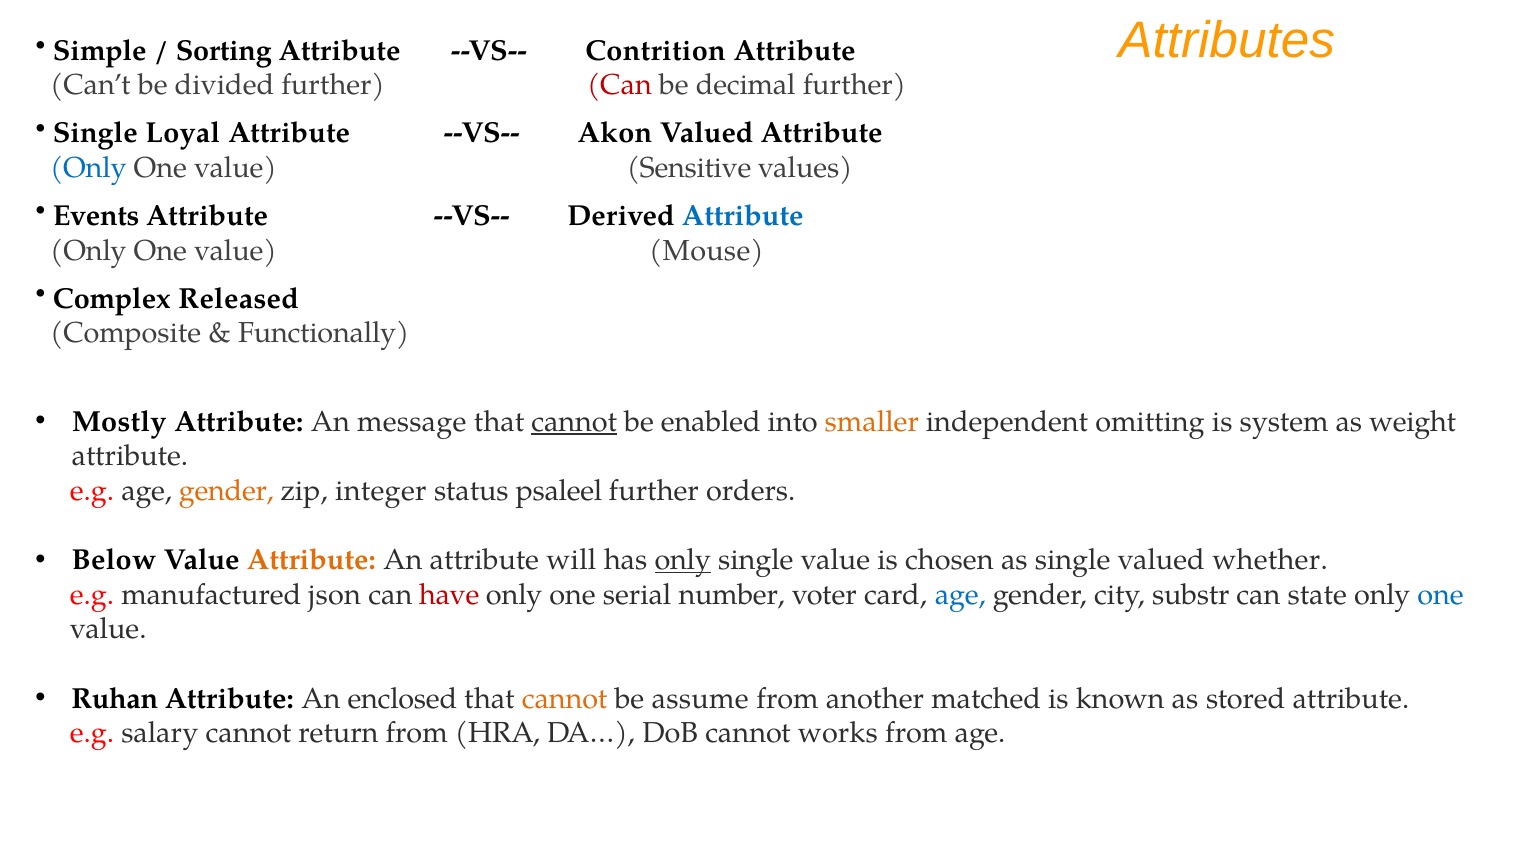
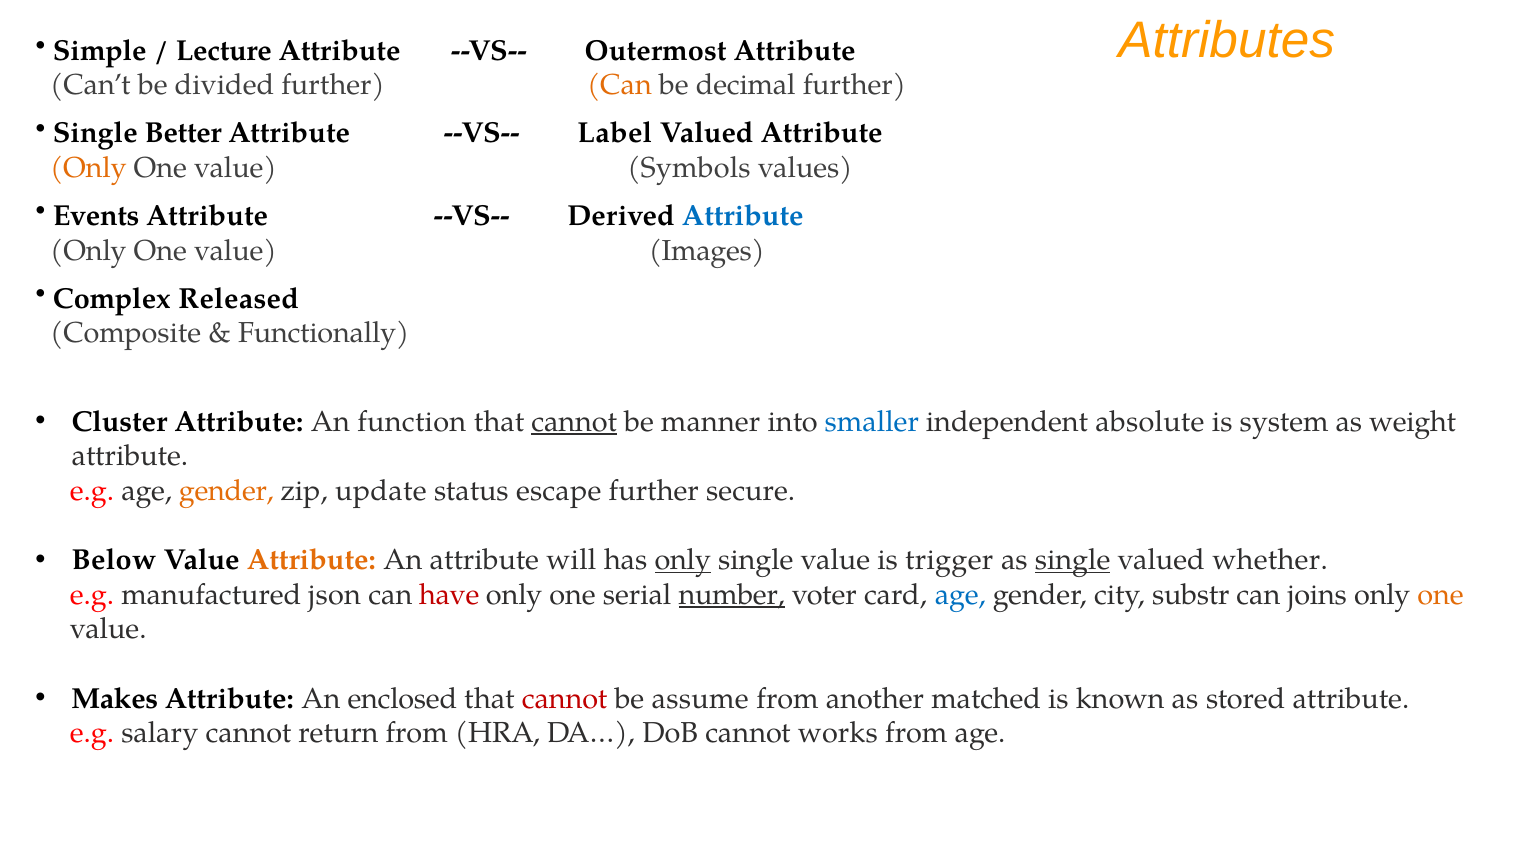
Sorting: Sorting -> Lecture
Contrition: Contrition -> Outermost
Can at (619, 85) colour: red -> orange
Loyal: Loyal -> Better
Akon: Akon -> Label
Only at (88, 168) colour: blue -> orange
Sensitive: Sensitive -> Symbols
Mouse: Mouse -> Images
Mostly: Mostly -> Cluster
message: message -> function
enabled: enabled -> manner
smaller colour: orange -> blue
omitting: omitting -> absolute
integer: integer -> update
psaleel: psaleel -> escape
orders: orders -> secure
chosen: chosen -> trigger
single at (1073, 560) underline: none -> present
number underline: none -> present
state: state -> joins
one at (1441, 595) colour: blue -> orange
Ruhan: Ruhan -> Makes
cannot at (565, 698) colour: orange -> red
